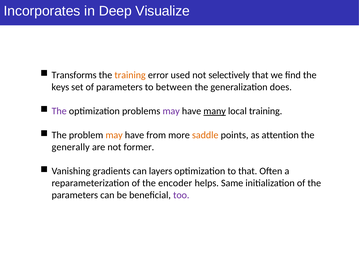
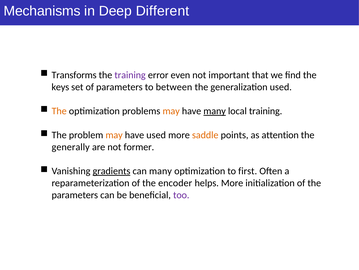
Incorporates: Incorporates -> Mechanisms
Visualize: Visualize -> Different
training at (130, 75) colour: orange -> purple
used: used -> even
selectively: selectively -> important
generalization does: does -> used
The at (59, 111) colour: purple -> orange
may at (171, 111) colour: purple -> orange
have from: from -> used
gradients underline: none -> present
can layers: layers -> many
to that: that -> first
helps Same: Same -> More
